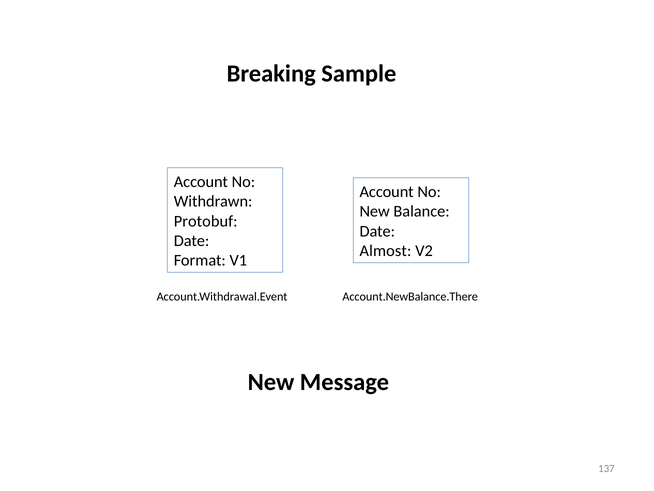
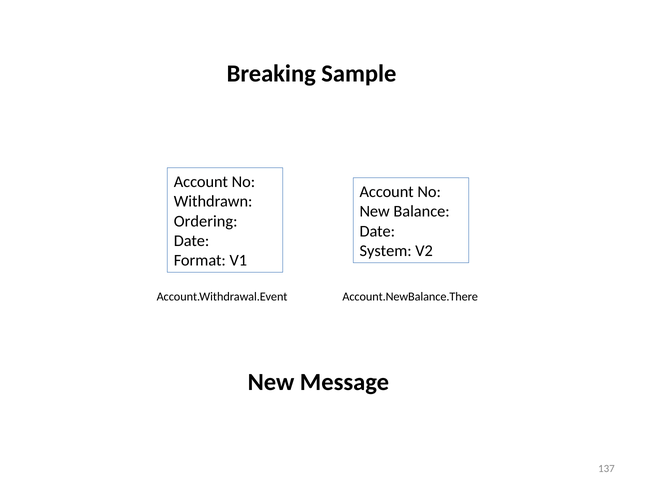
Protobuf: Protobuf -> Ordering
Almost: Almost -> System
